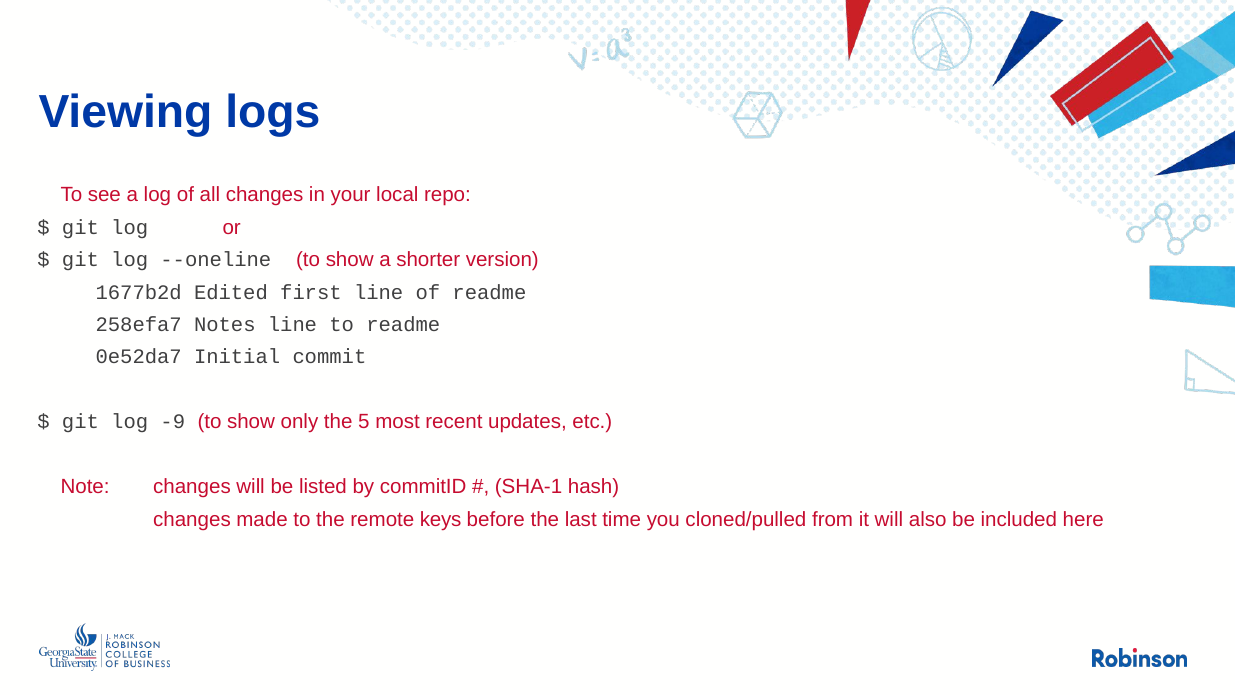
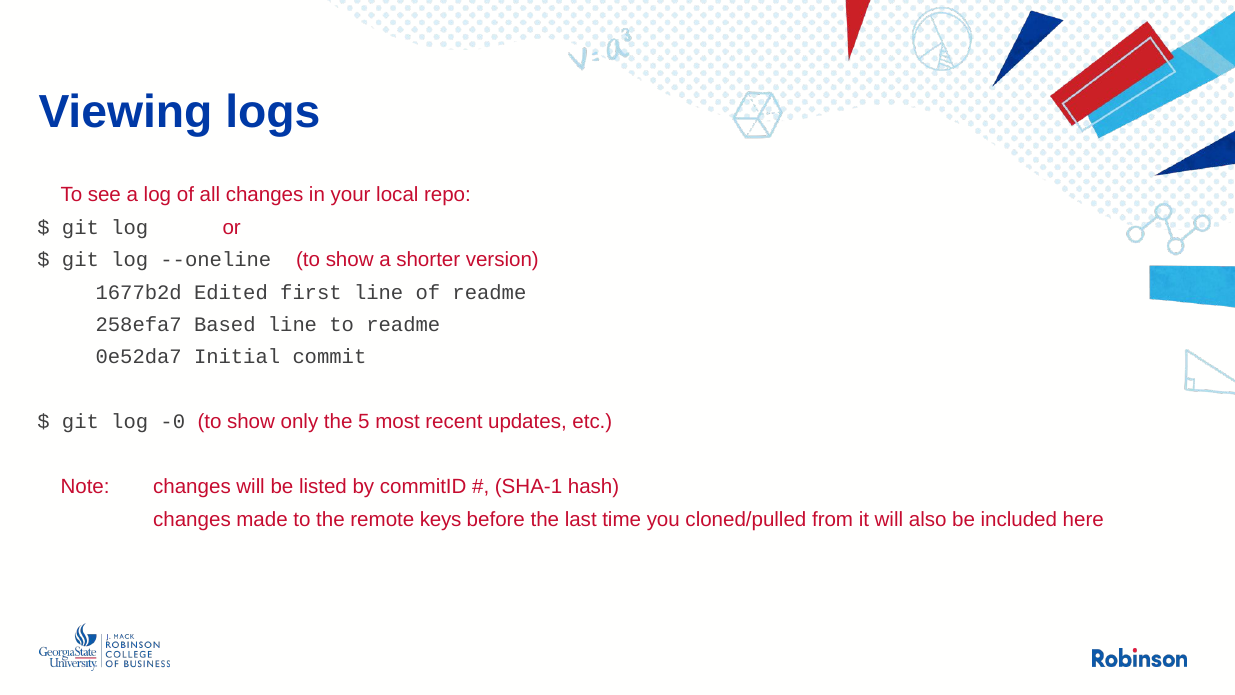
Notes: Notes -> Based
-9: -9 -> -0
